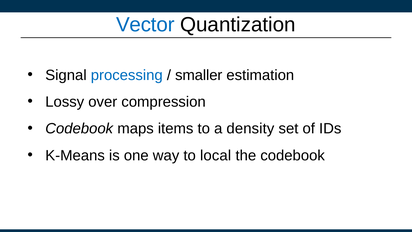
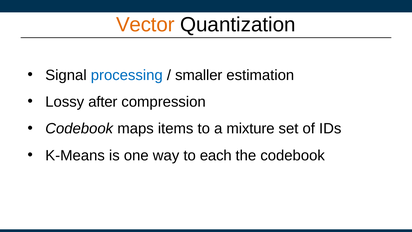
Vector colour: blue -> orange
over: over -> after
density: density -> mixture
local: local -> each
